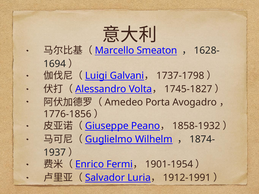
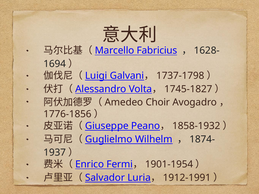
Smeaton: Smeaton -> Fabricius
Porta: Porta -> Choir
